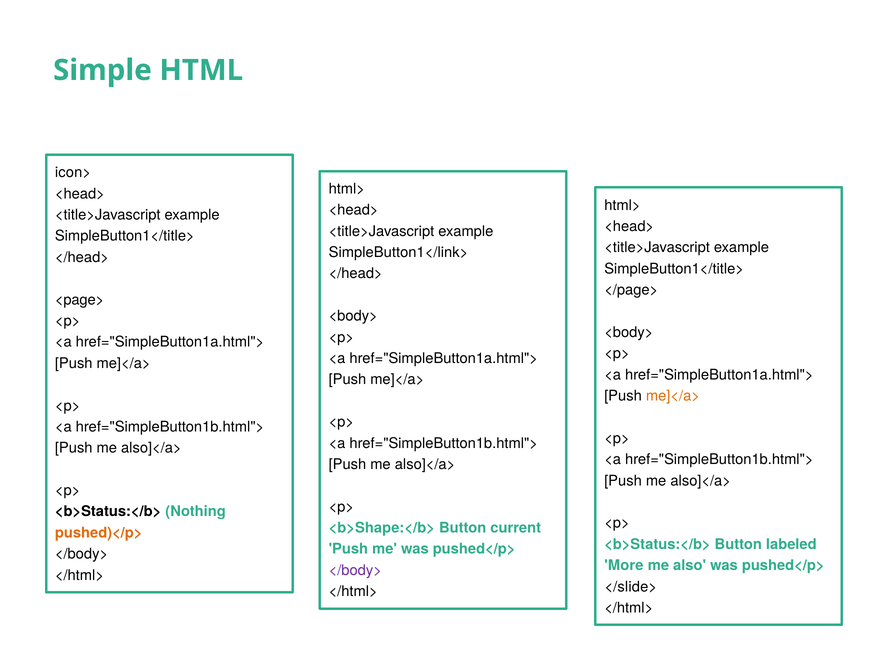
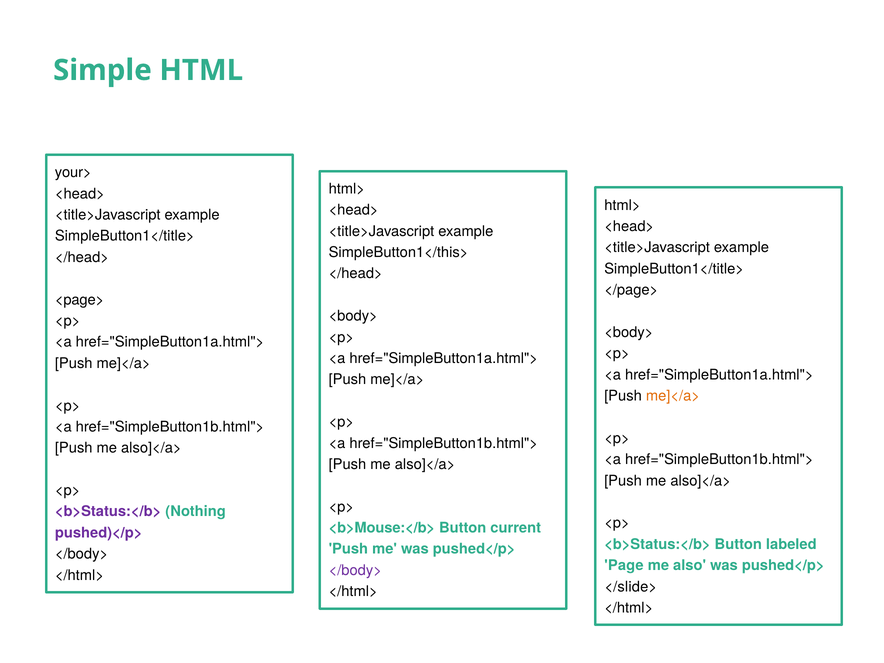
icon>: icon> -> your>
SimpleButton1</link>: SimpleButton1</link> -> SimpleButton1</this>
<b>Status:</b> at (108, 512) colour: black -> purple
<b>Shape:</b>: <b>Shape:</b> -> <b>Mouse:</b>
pushed)</p> colour: orange -> purple
More: More -> Page
